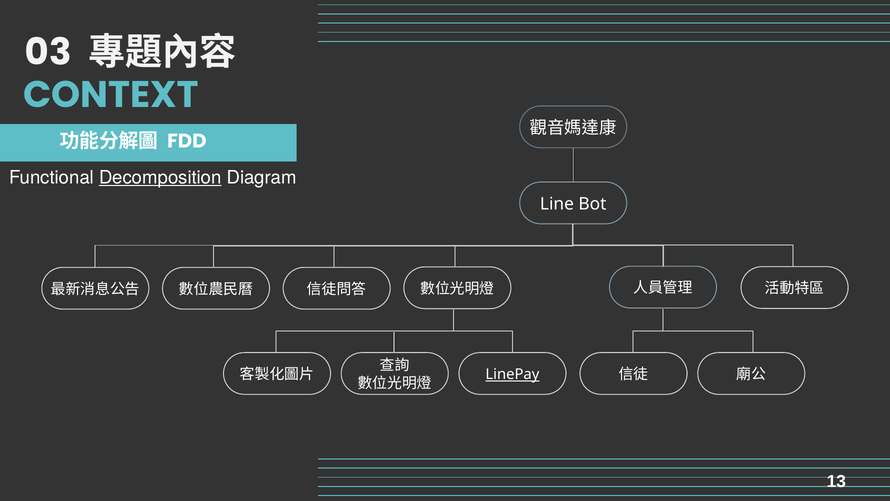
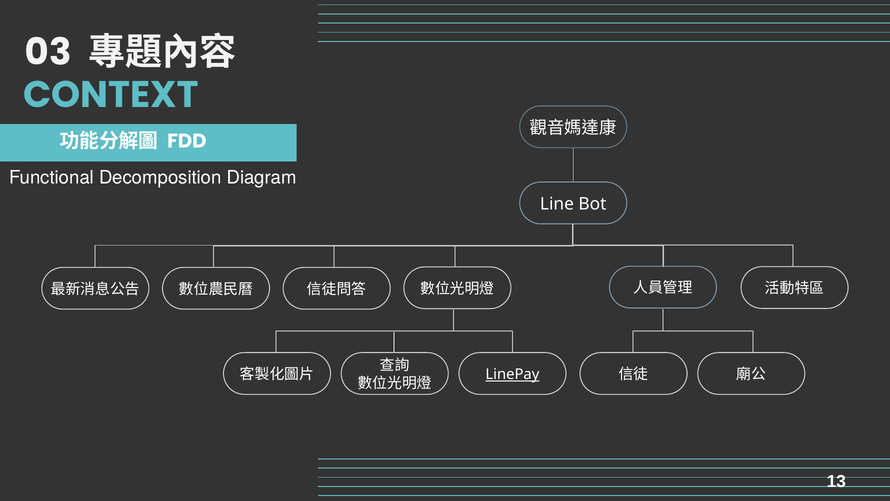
Decomposition underline: present -> none
